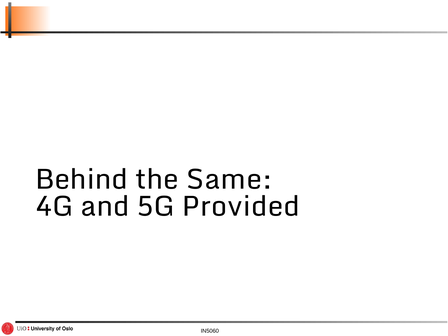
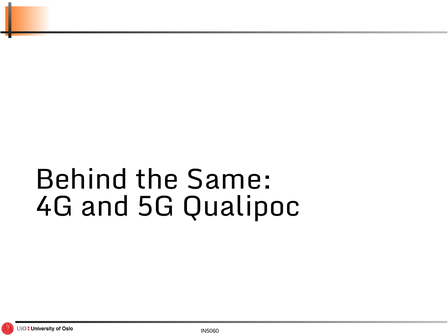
Provided: Provided -> Qualipoc
